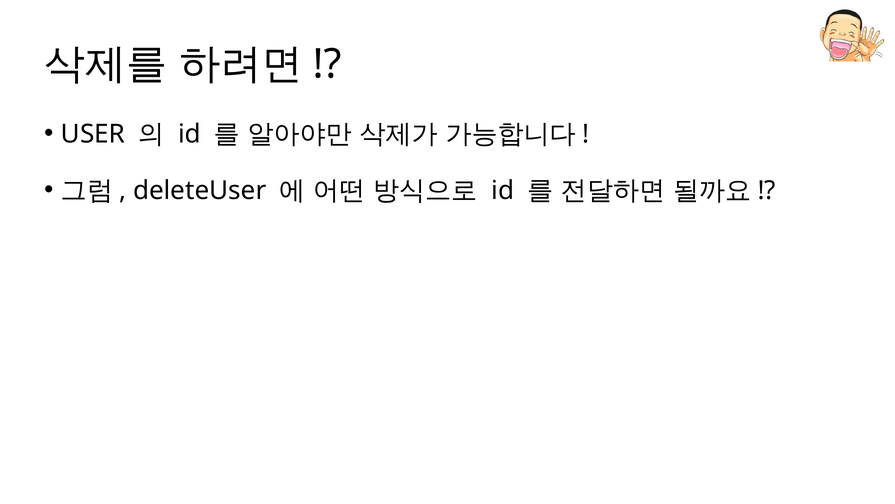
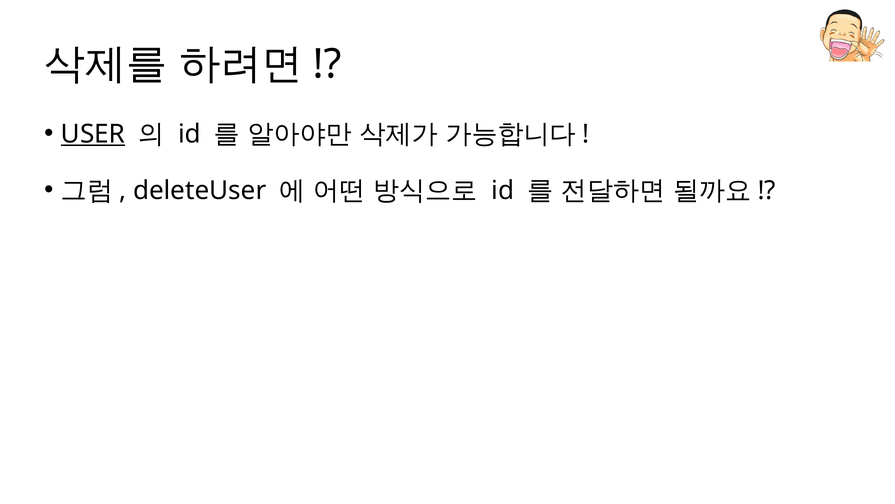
USER underline: none -> present
